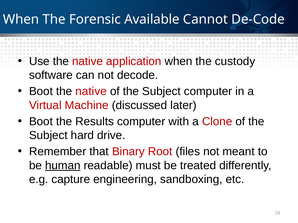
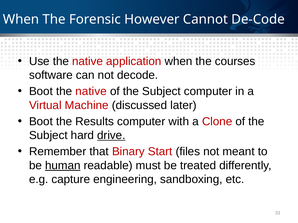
Available: Available -> However
custody: custody -> courses
drive underline: none -> present
Root: Root -> Start
